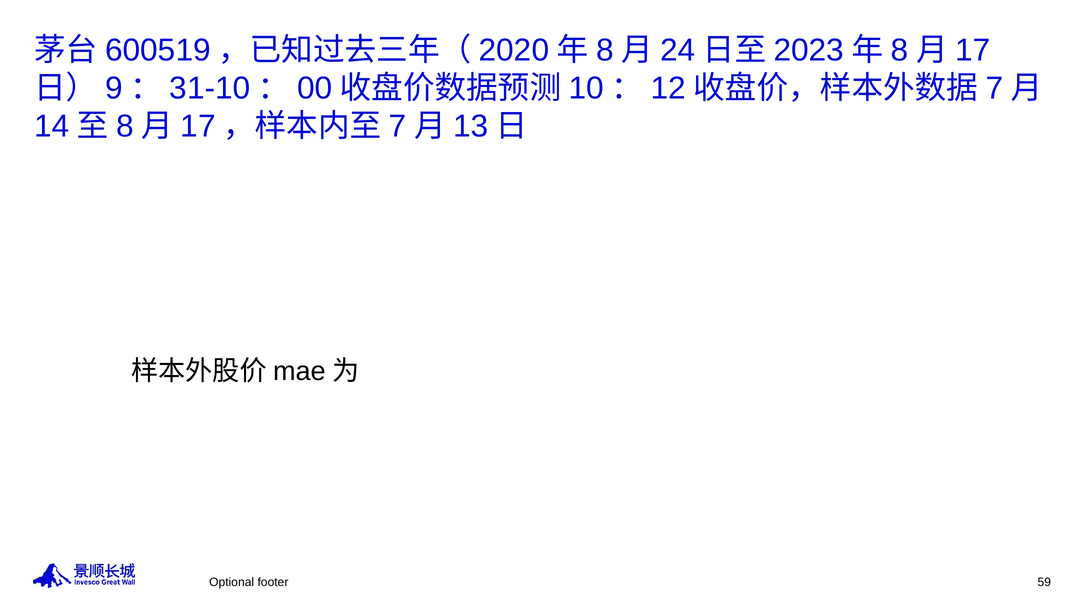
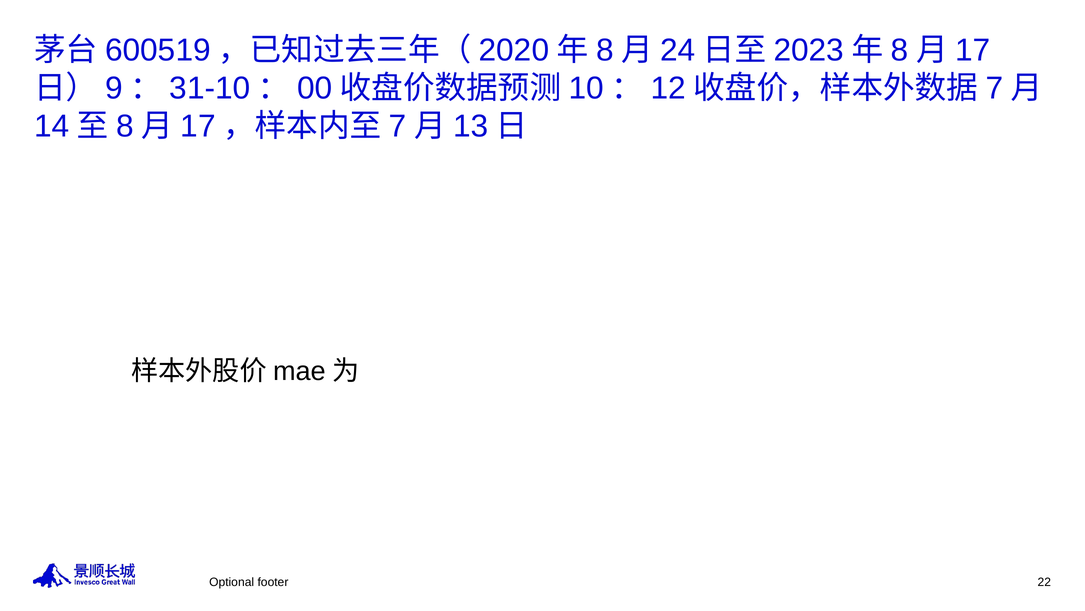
59: 59 -> 22
